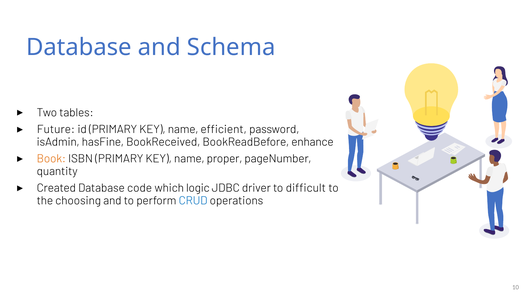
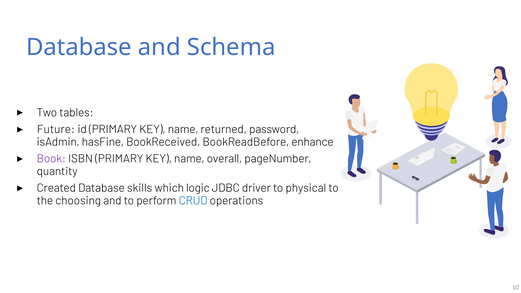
efficient: efficient -> returned
Book colour: orange -> purple
proper: proper -> overall
code: code -> skills
difficult: difficult -> physical
